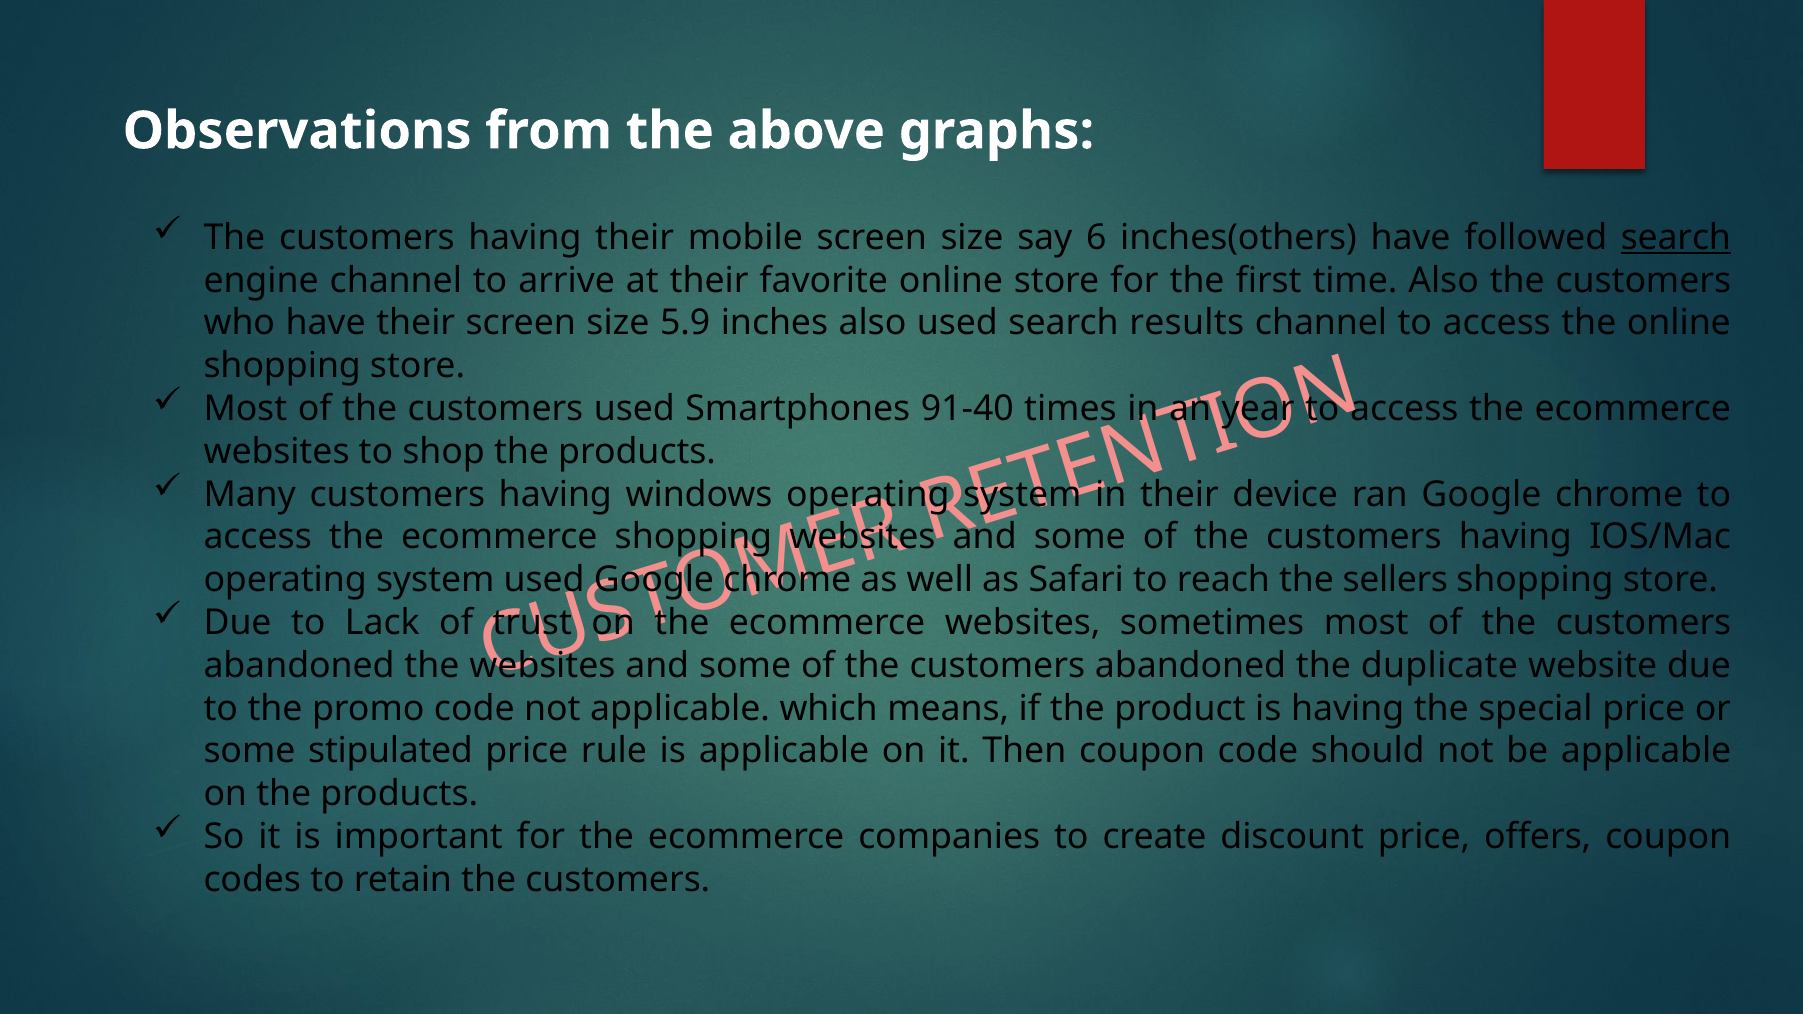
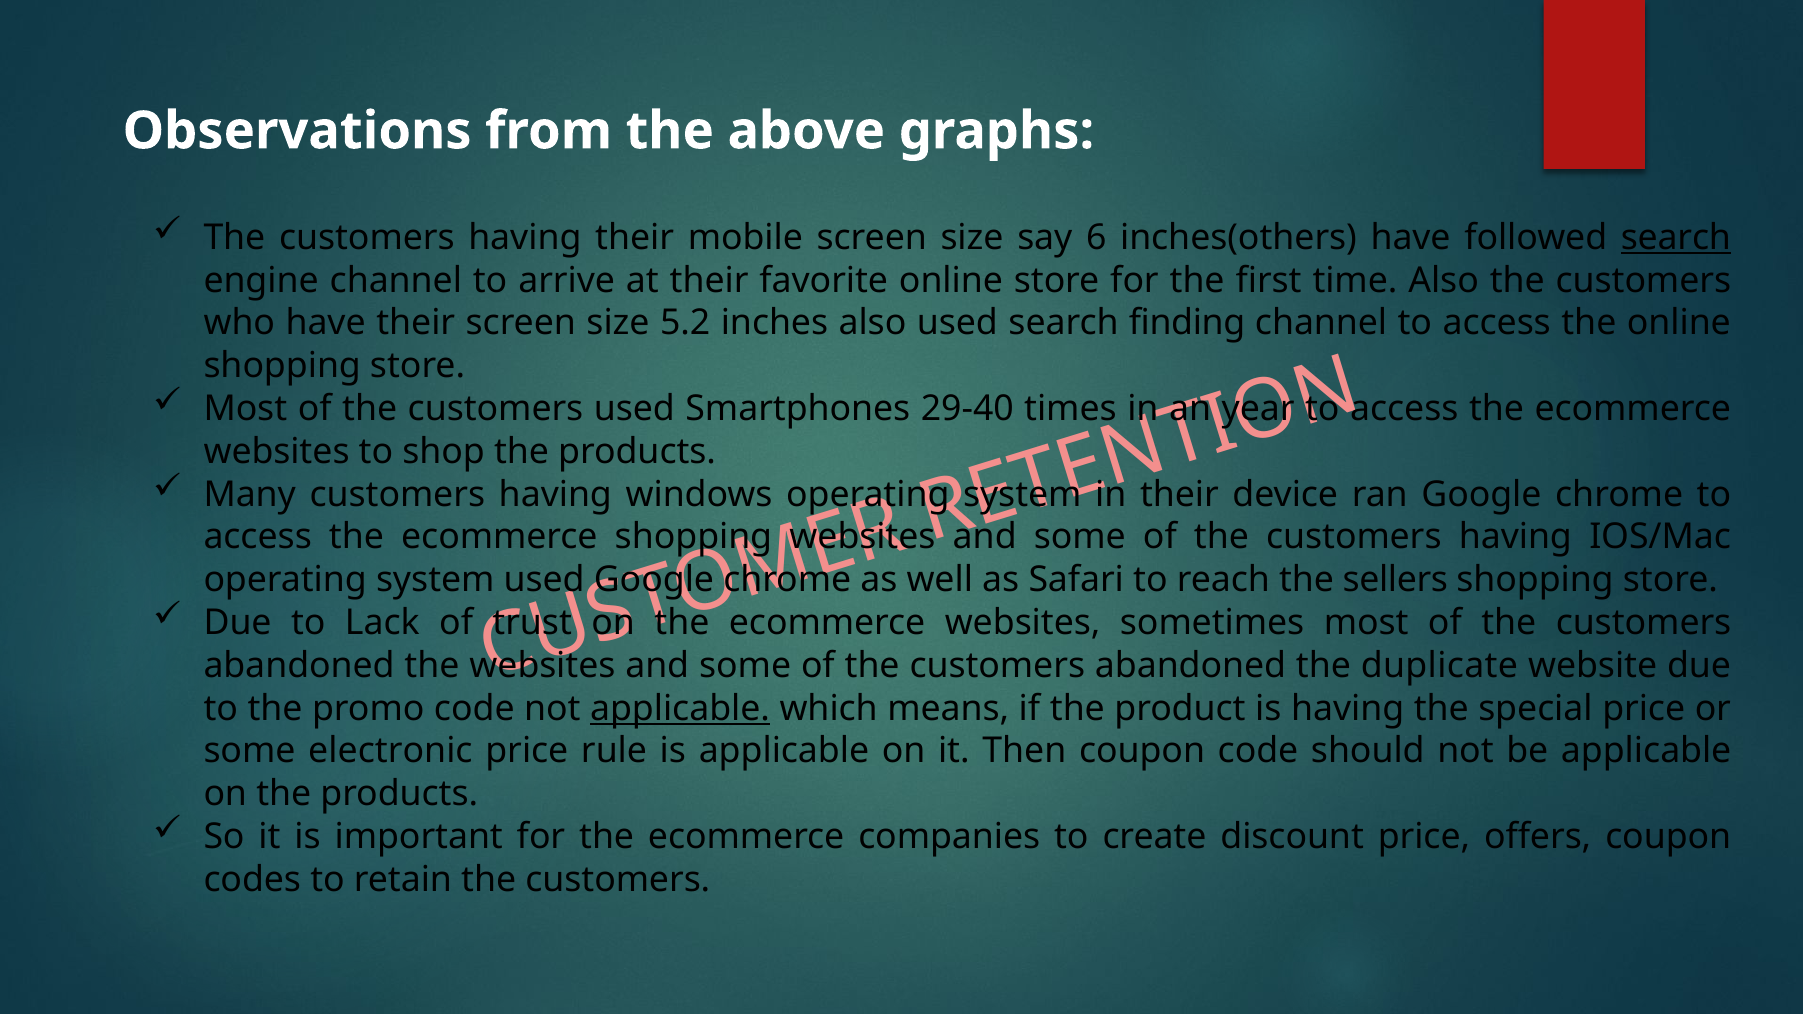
5.9: 5.9 -> 5.2
results: results -> finding
91-40: 91-40 -> 29-40
applicable at (680, 708) underline: none -> present
stipulated: stipulated -> electronic
